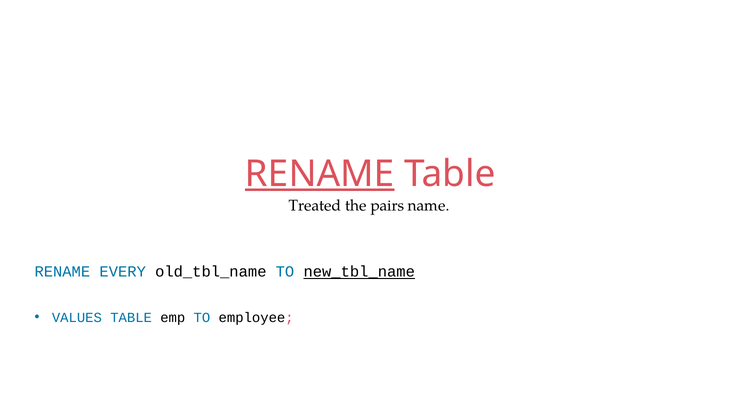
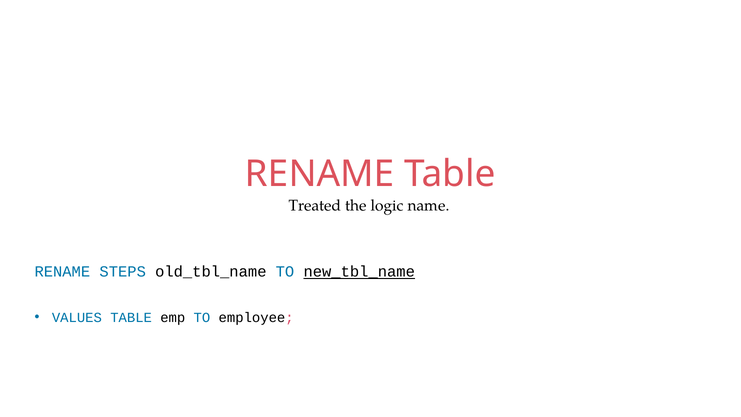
RENAME at (320, 174) underline: present -> none
pairs: pairs -> logic
EVERY: EVERY -> STEPS
